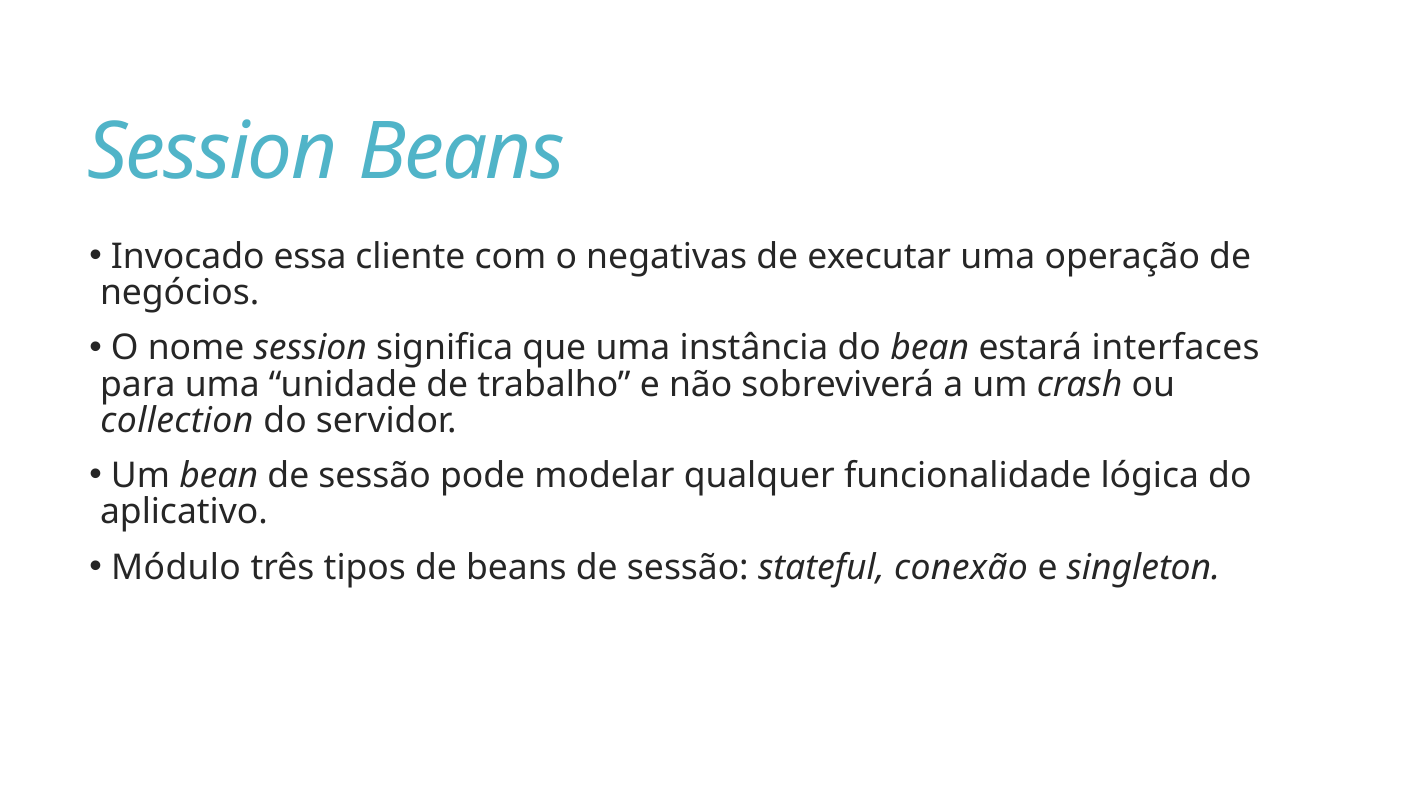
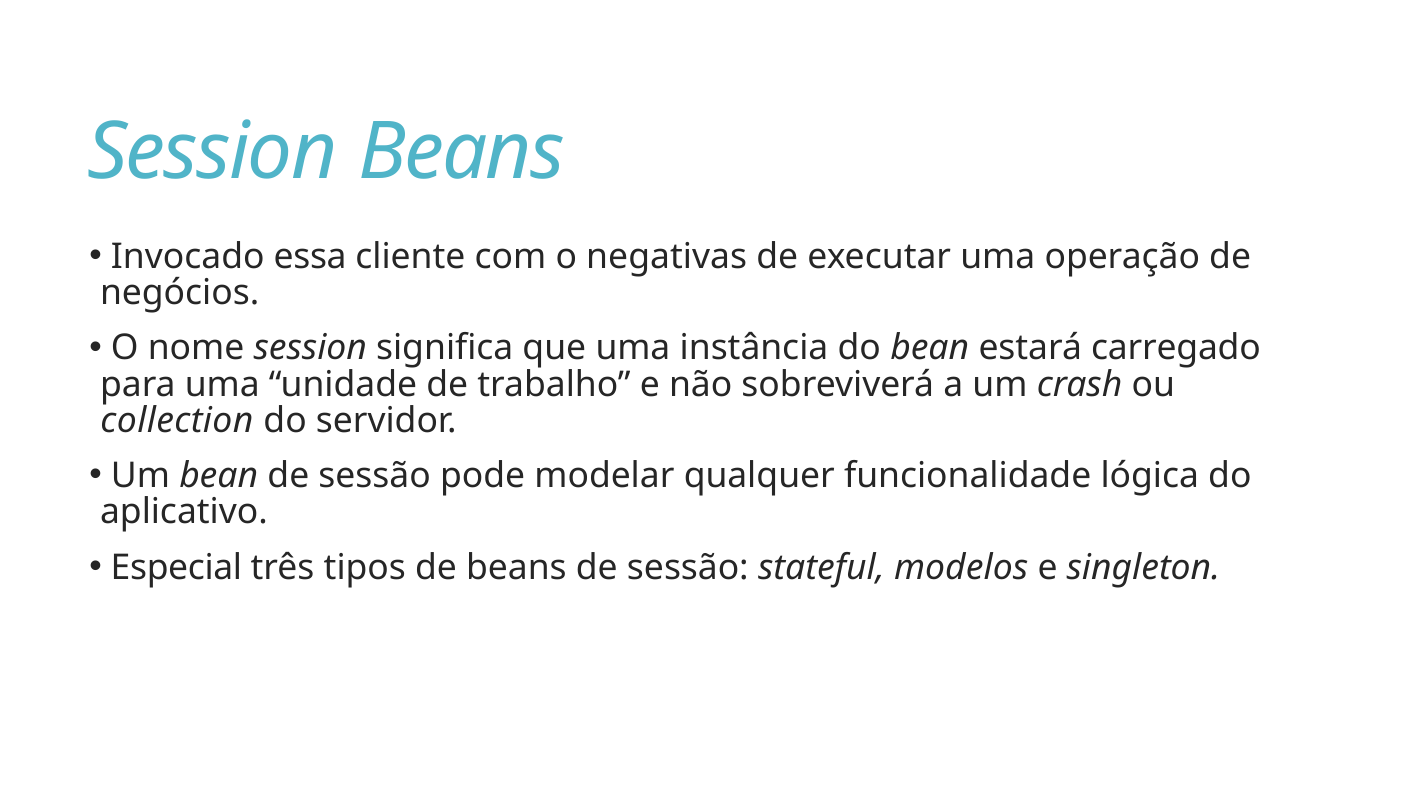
interfaces: interfaces -> carregado
Módulo: Módulo -> Especial
conexão: conexão -> modelos
